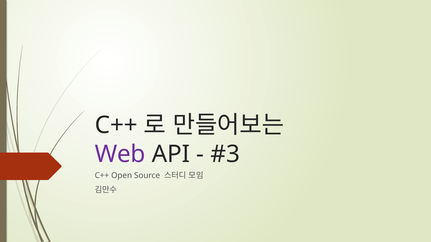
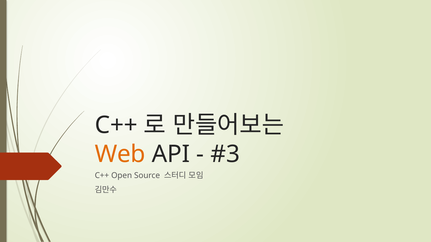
Web colour: purple -> orange
